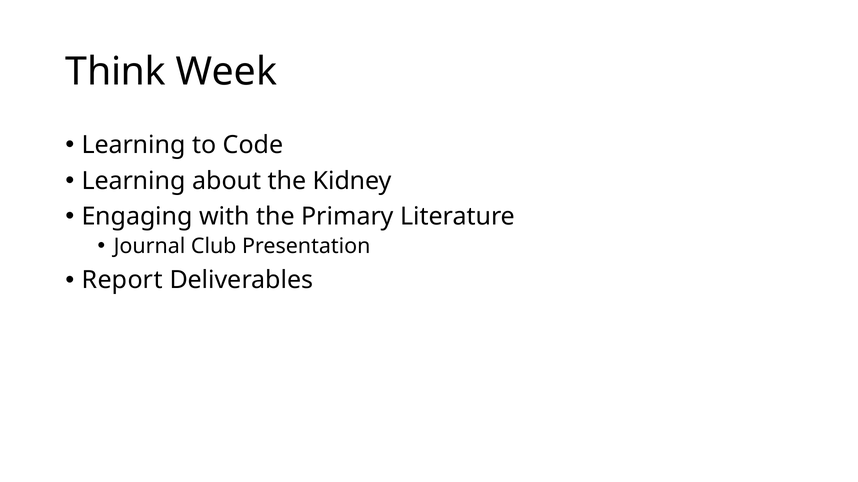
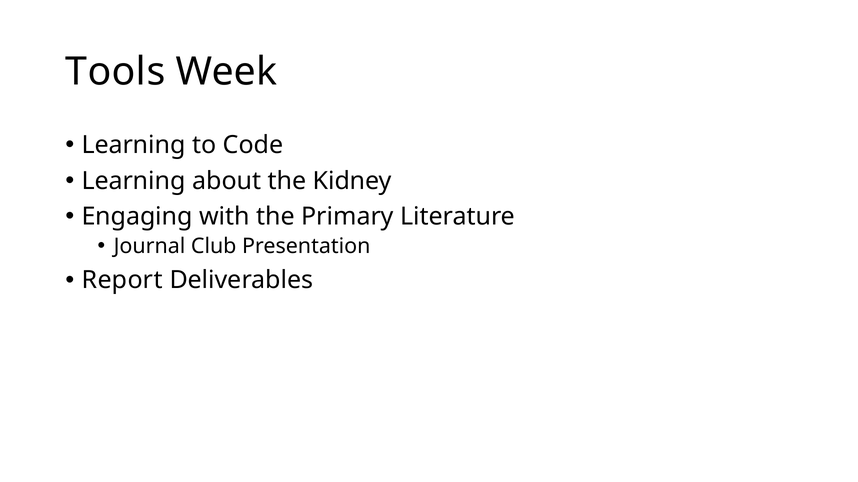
Think: Think -> Tools
